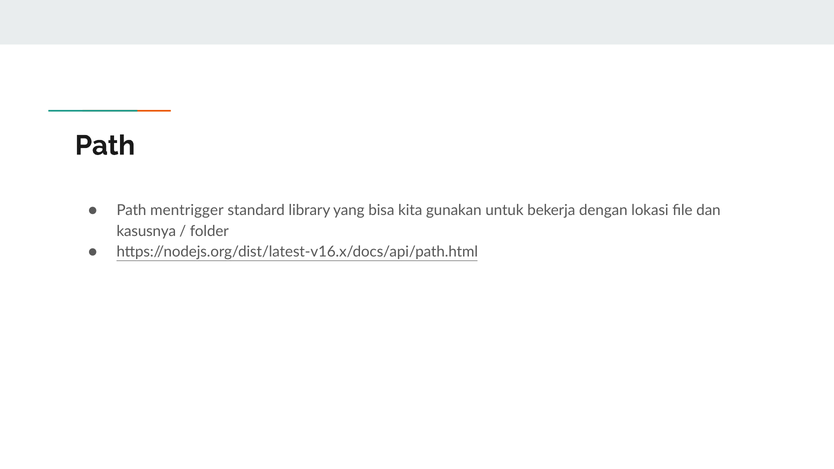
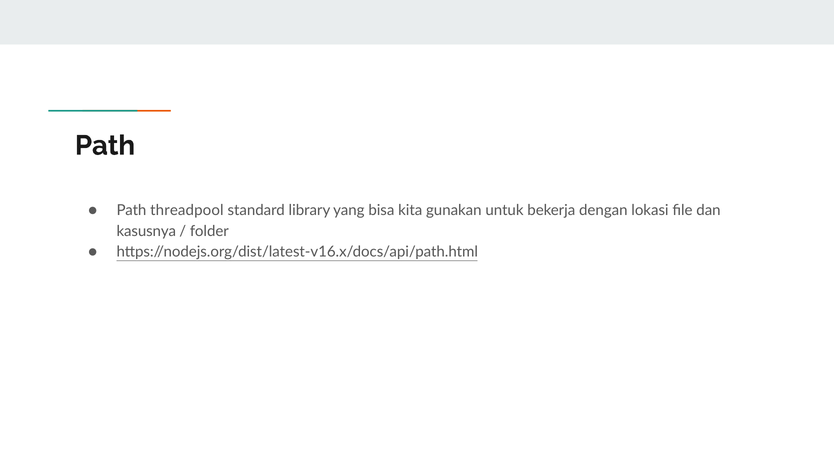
mentrigger: mentrigger -> threadpool
